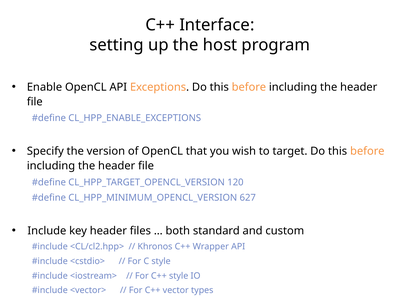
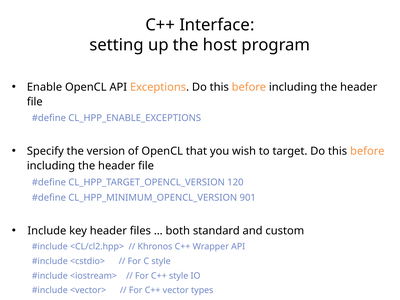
627: 627 -> 901
